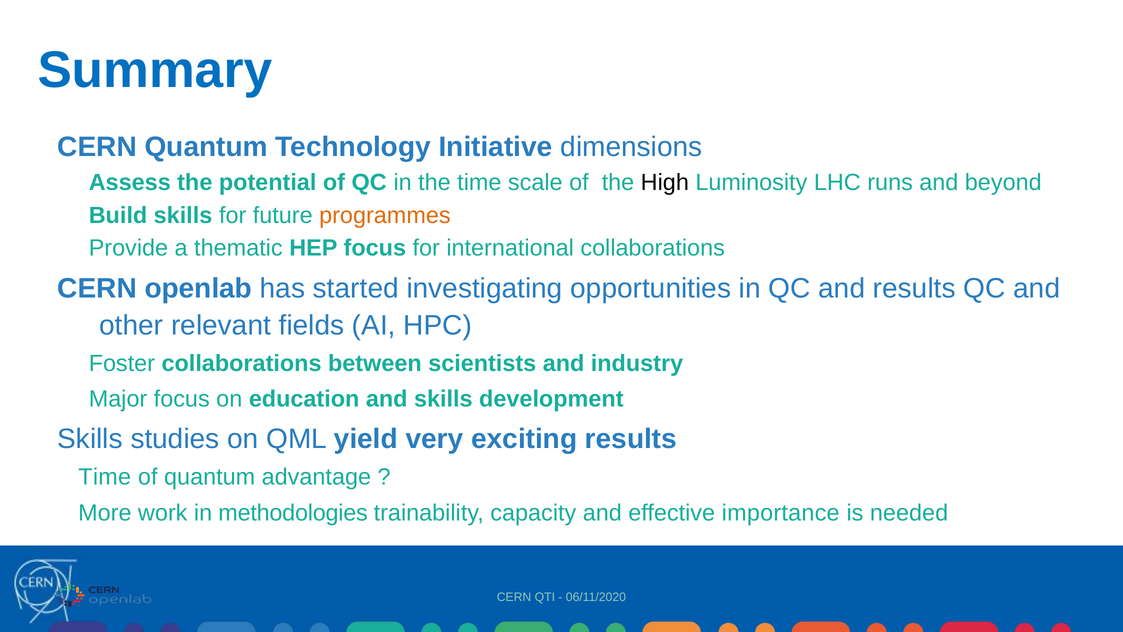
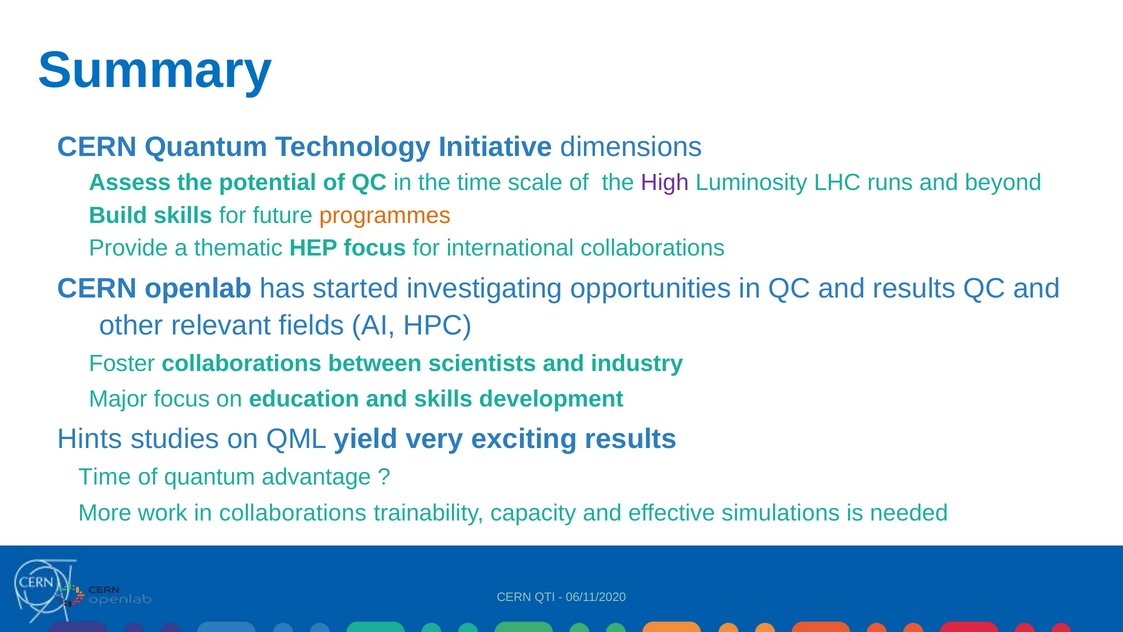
High colour: black -> purple
Skills at (90, 439): Skills -> Hints
in methodologies: methodologies -> collaborations
importance: importance -> simulations
